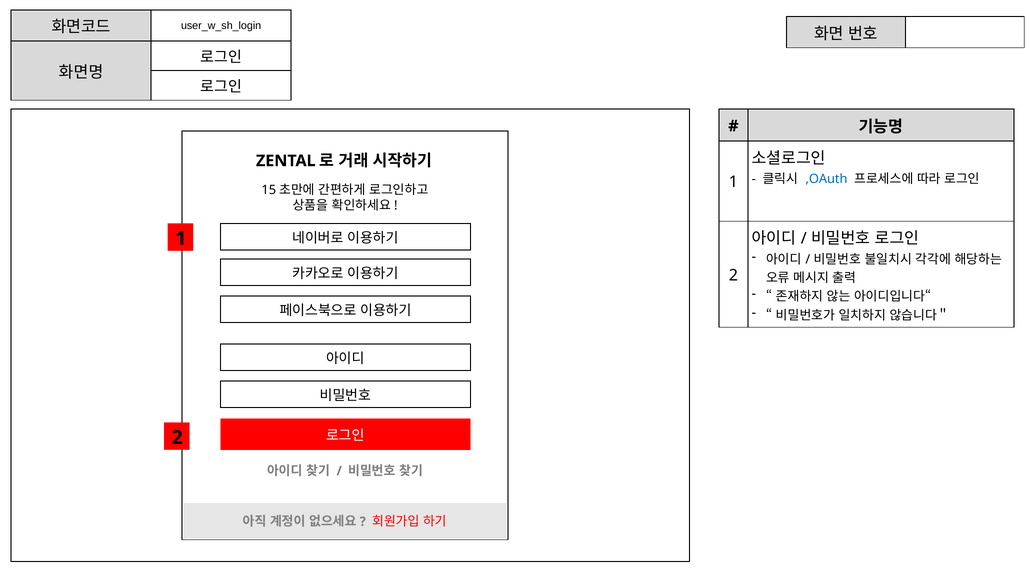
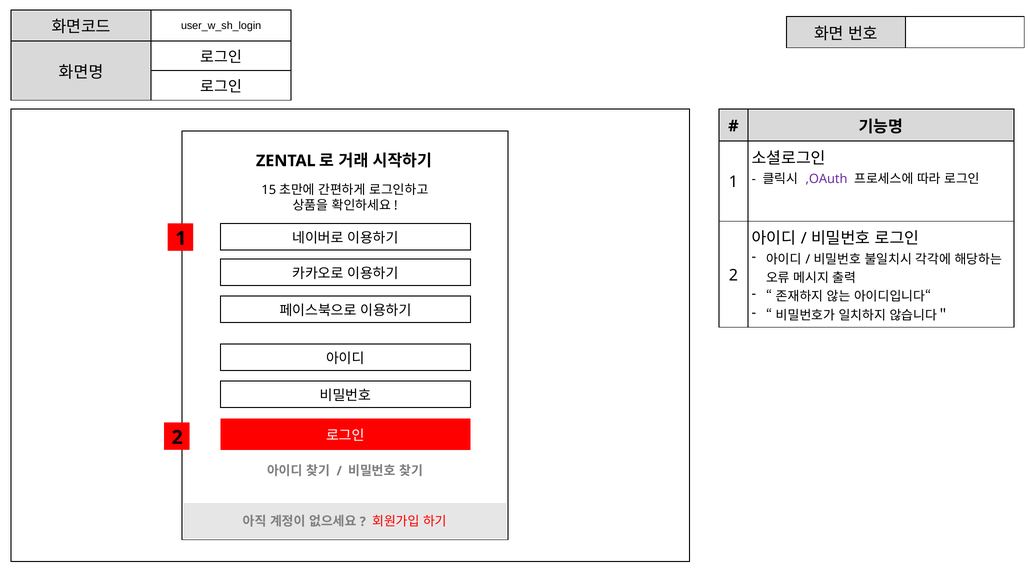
,OAuth colour: blue -> purple
